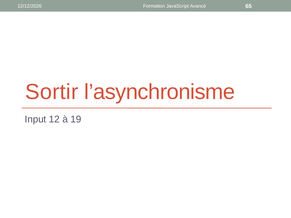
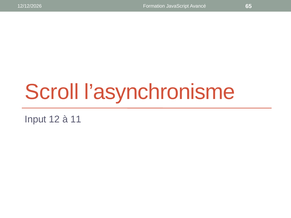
Sortir: Sortir -> Scroll
19: 19 -> 11
